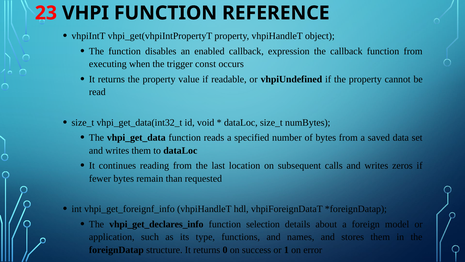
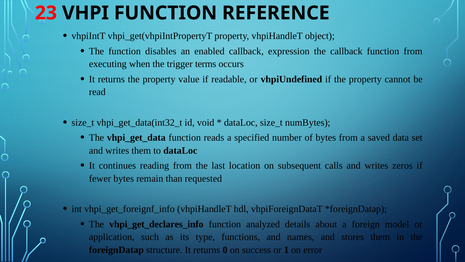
const: const -> terms
selection: selection -> analyzed
